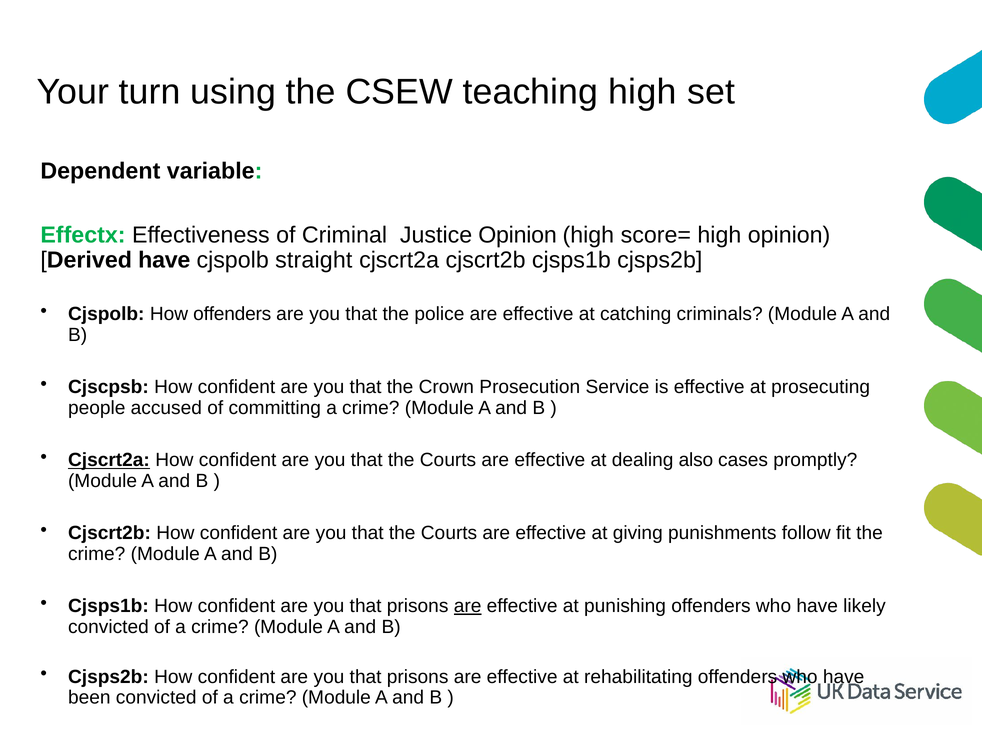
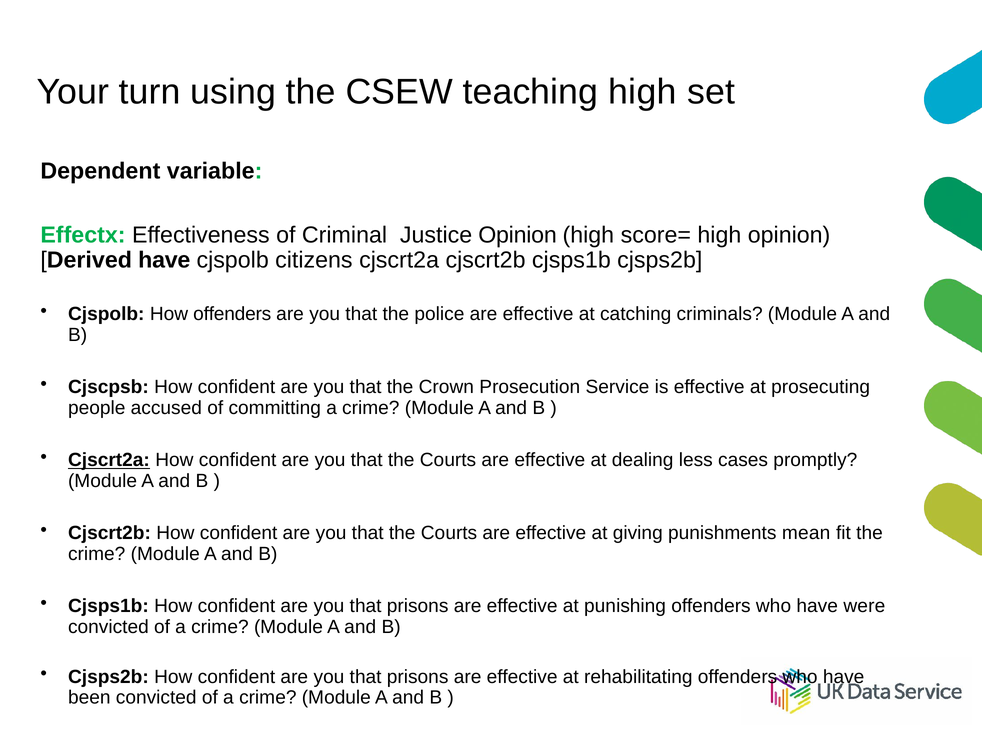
straight: straight -> citizens
also: also -> less
follow: follow -> mean
are at (468, 607) underline: present -> none
likely: likely -> were
